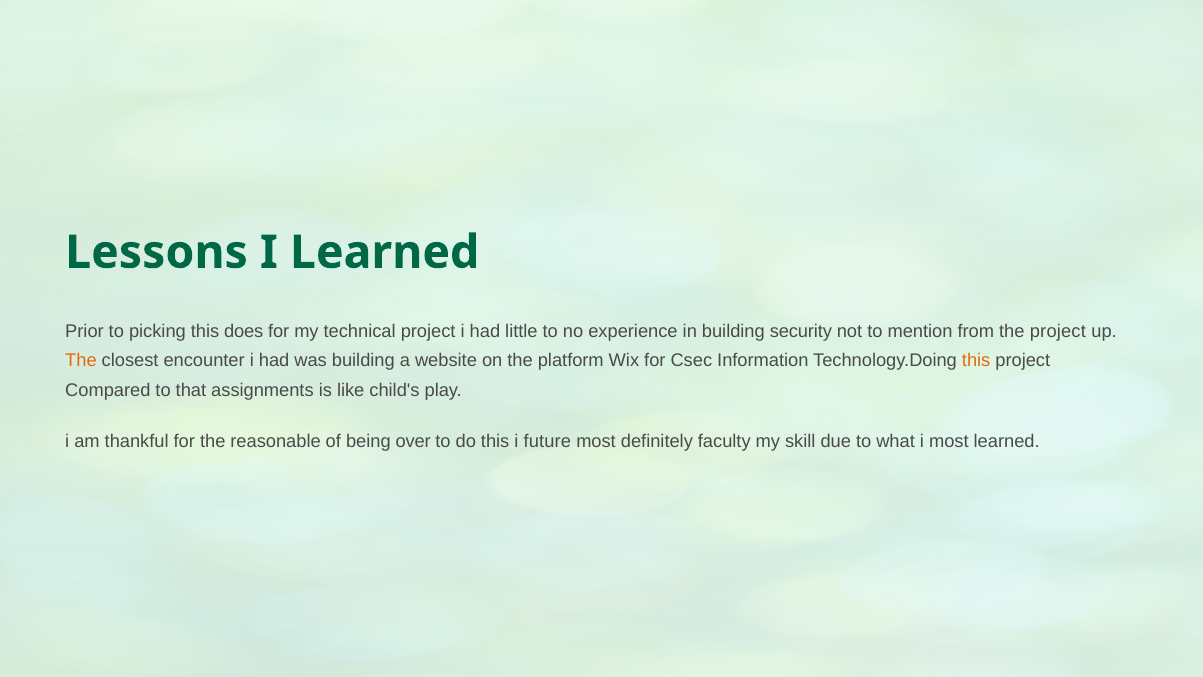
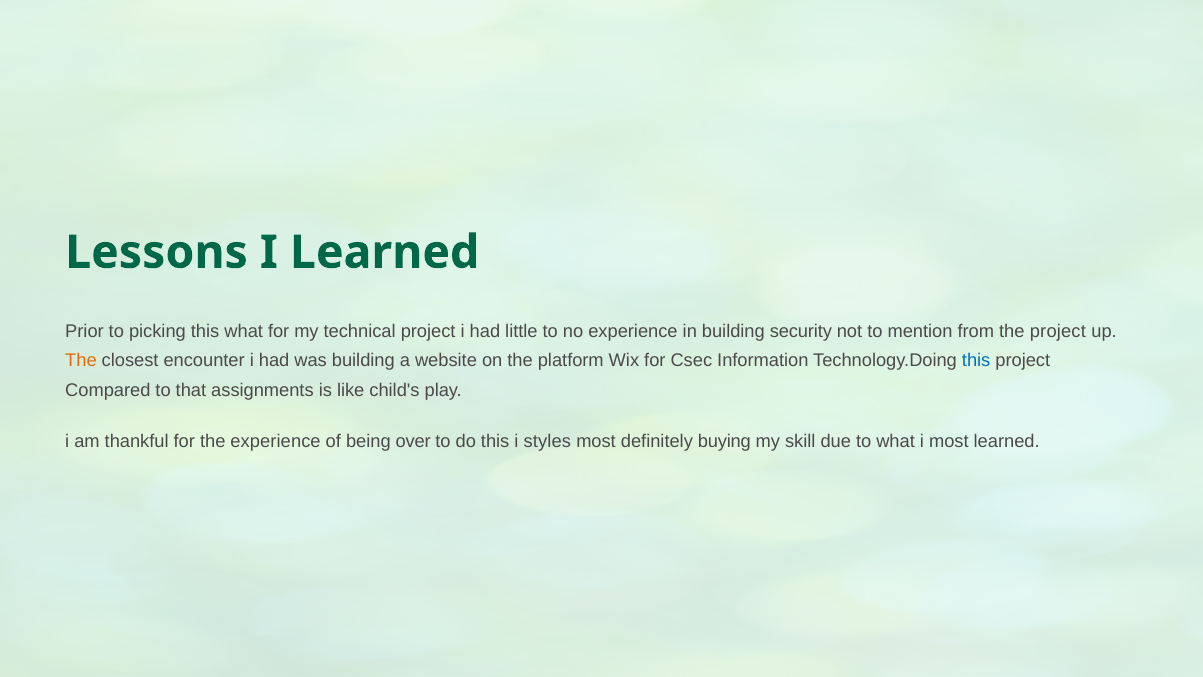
this does: does -> what
this at (976, 361) colour: orange -> blue
the reasonable: reasonable -> experience
future: future -> styles
faculty: faculty -> buying
